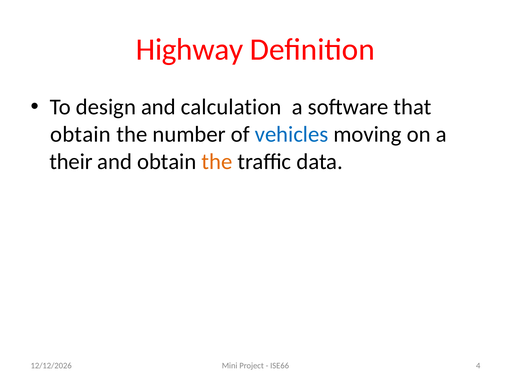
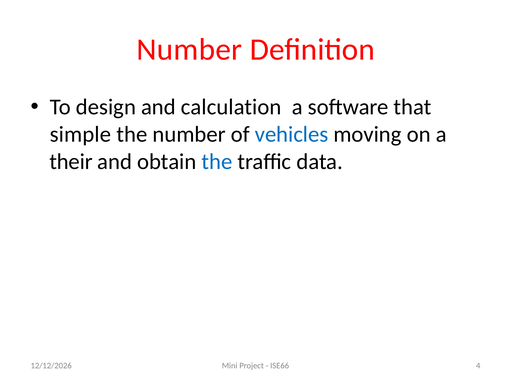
Highway at (190, 49): Highway -> Number
obtain at (80, 134): obtain -> simple
the at (217, 162) colour: orange -> blue
